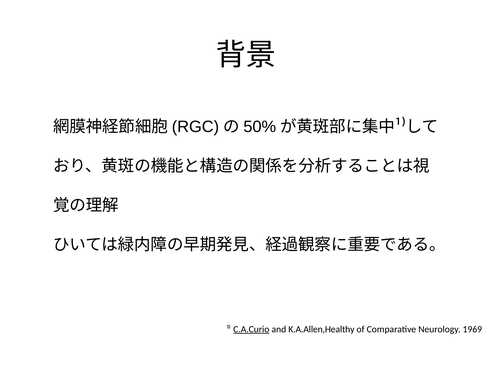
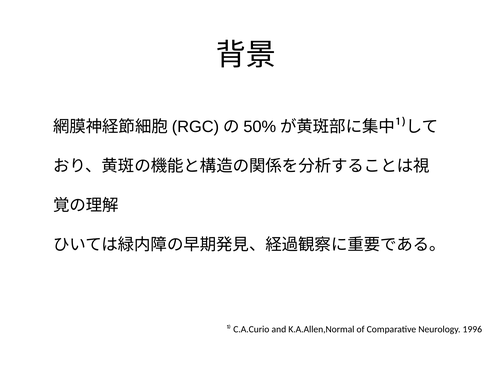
C.A.Curio underline: present -> none
K.A.Allen,Healthy: K.A.Allen,Healthy -> K.A.Allen,Normal
1969: 1969 -> 1996
